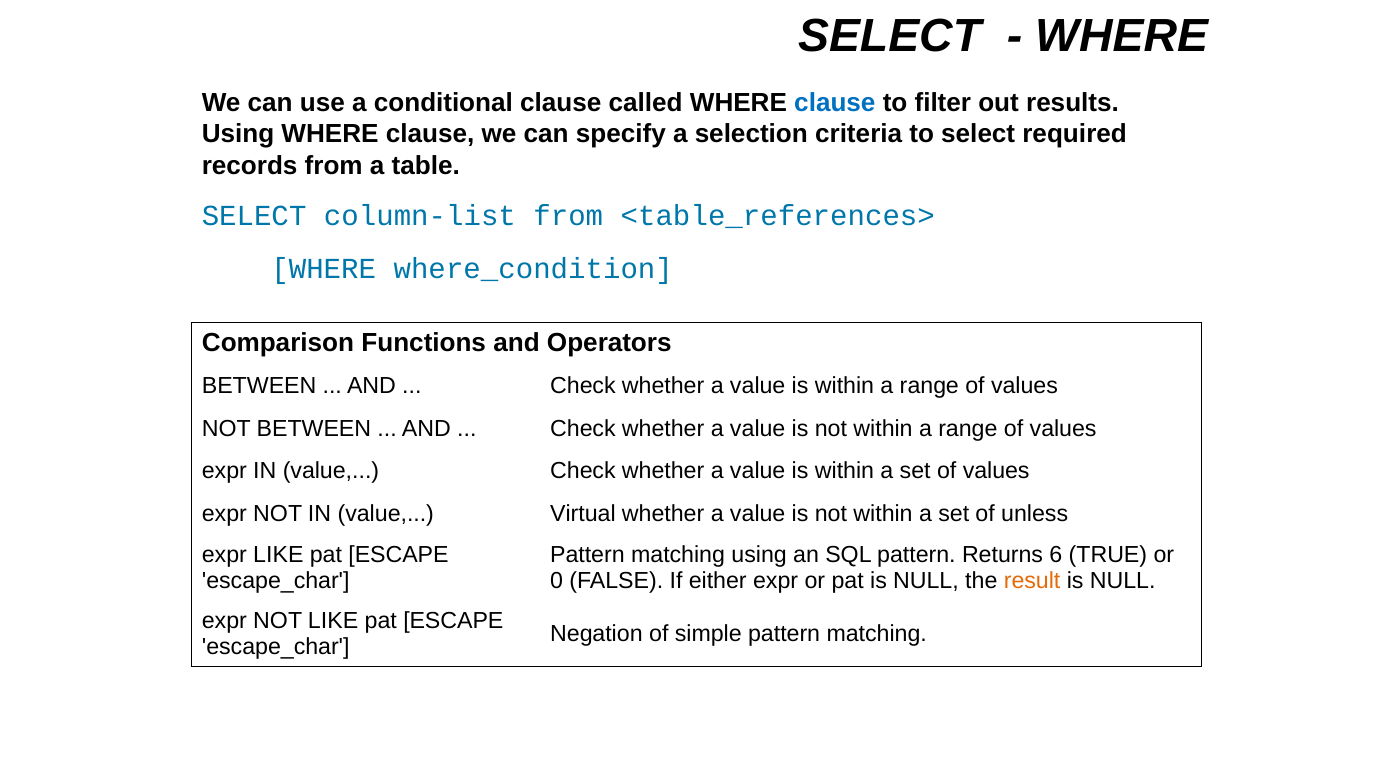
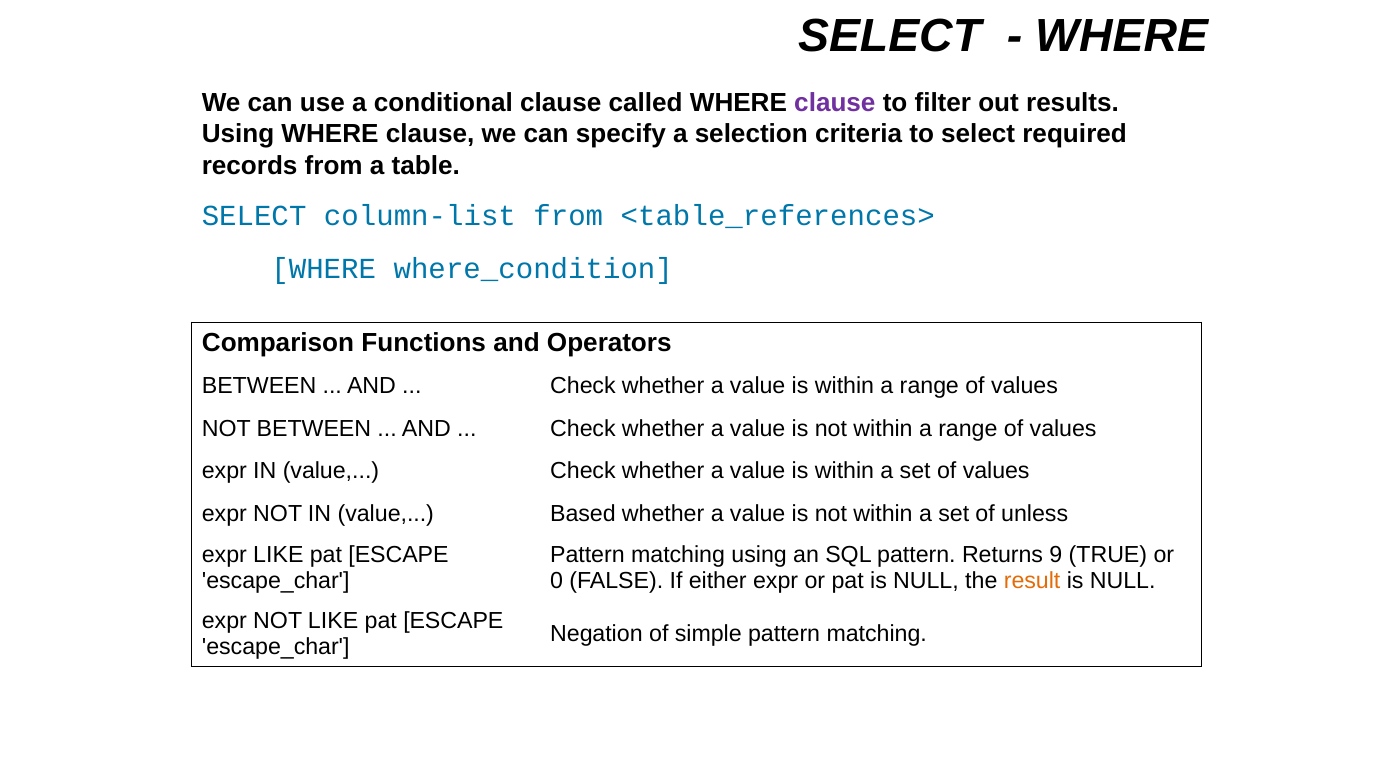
clause at (835, 103) colour: blue -> purple
Virtual: Virtual -> Based
6: 6 -> 9
